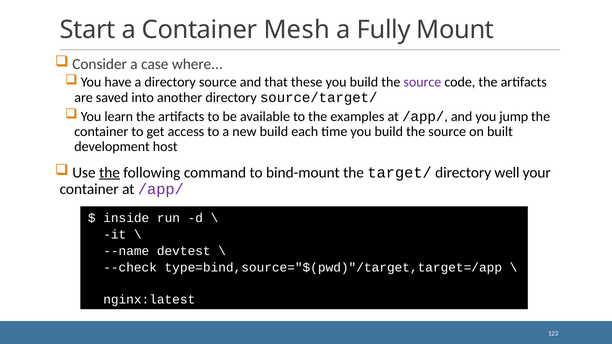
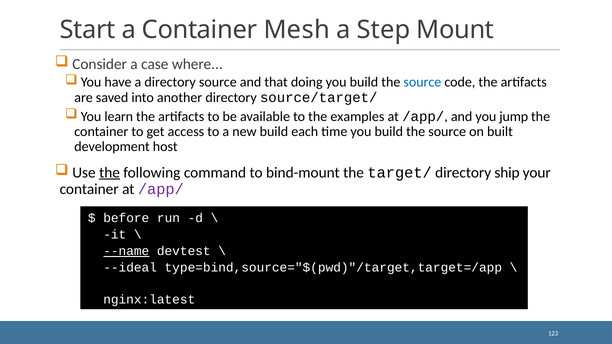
Fully: Fully -> Step
these: these -> doing
source at (422, 82) colour: purple -> blue
well: well -> ship
inside: inside -> before
--name underline: none -> present
--check: --check -> --ideal
